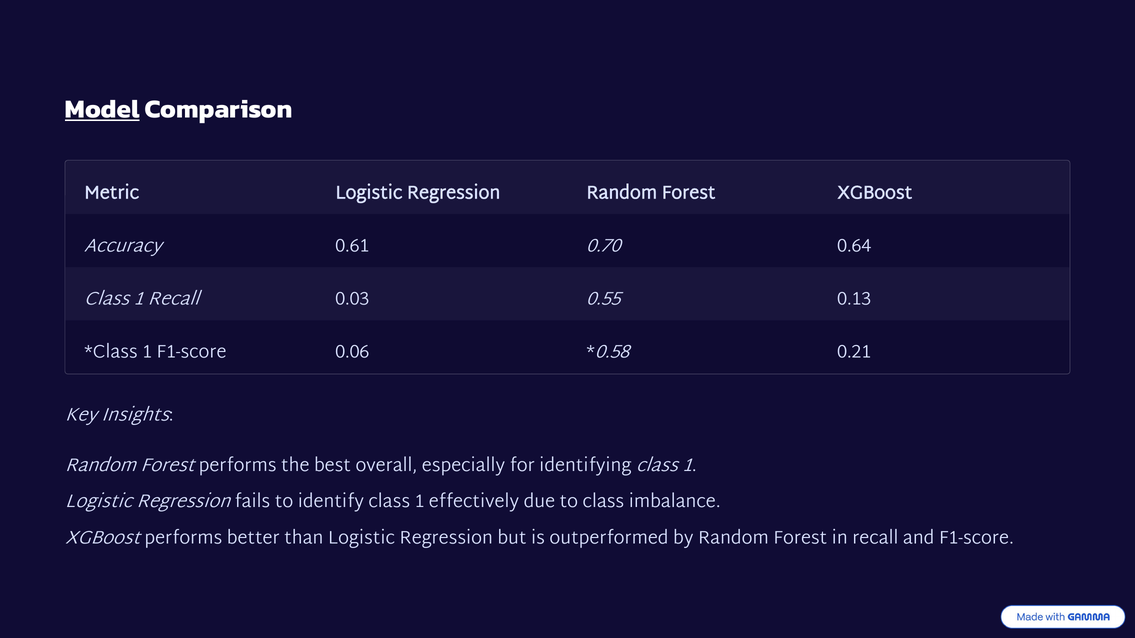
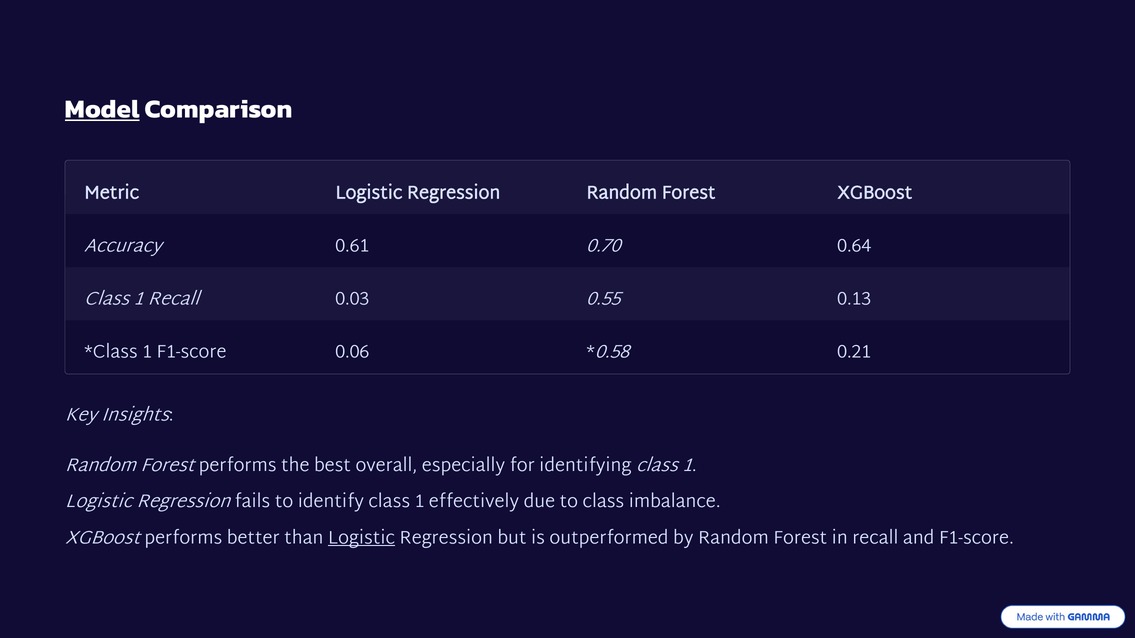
Logistic at (361, 538) underline: none -> present
